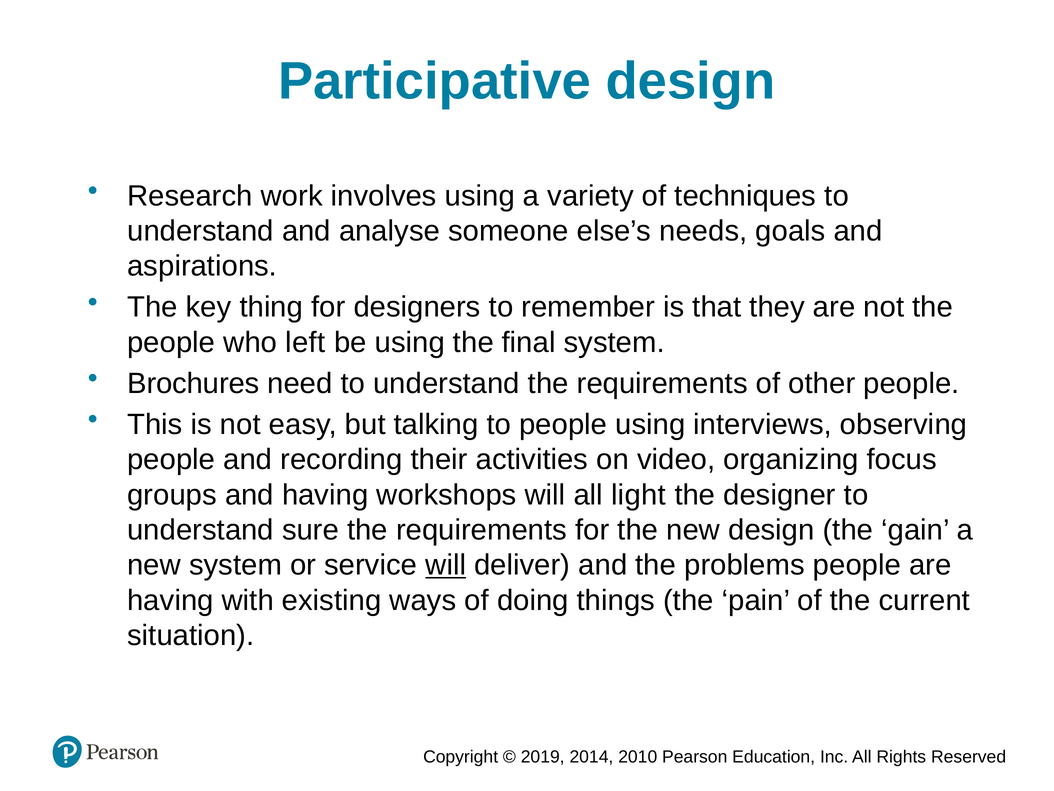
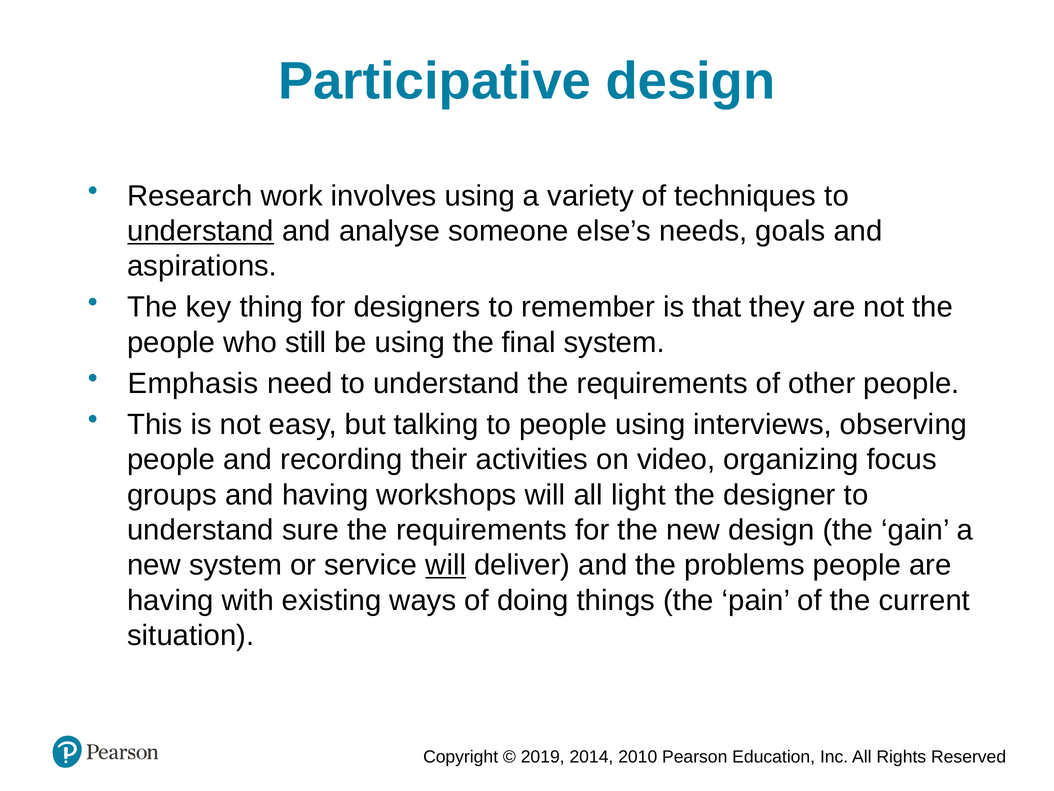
understand at (201, 231) underline: none -> present
left: left -> still
Brochures: Brochures -> Emphasis
